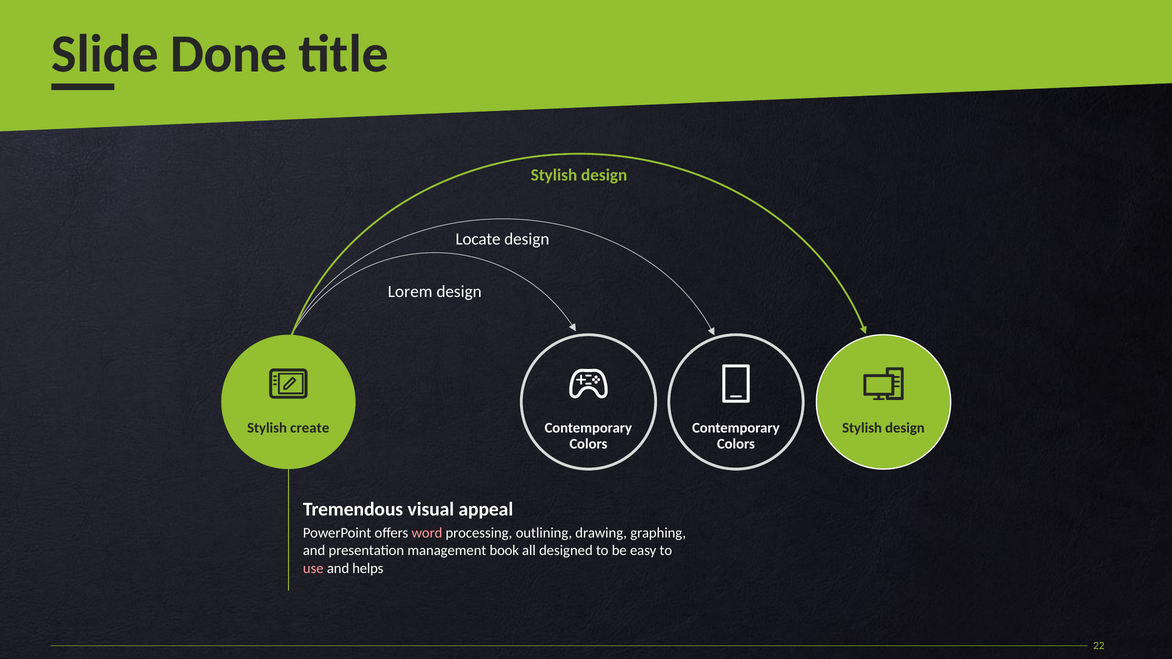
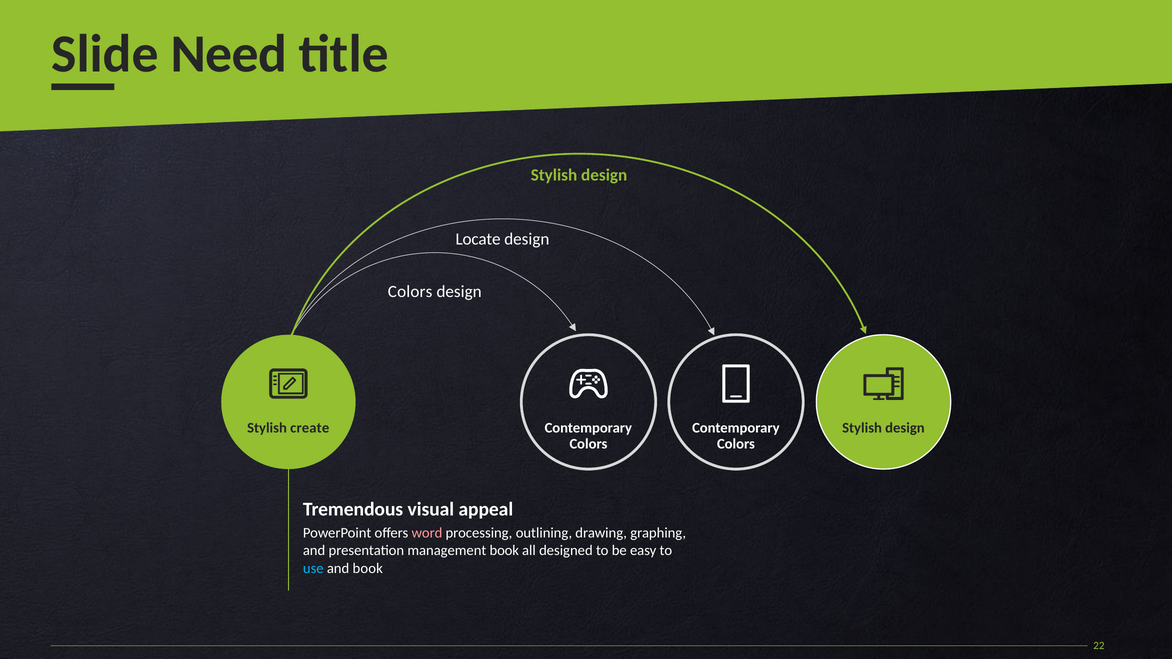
Done: Done -> Need
Lorem at (410, 291): Lorem -> Colors
use colour: pink -> light blue
and helps: helps -> book
